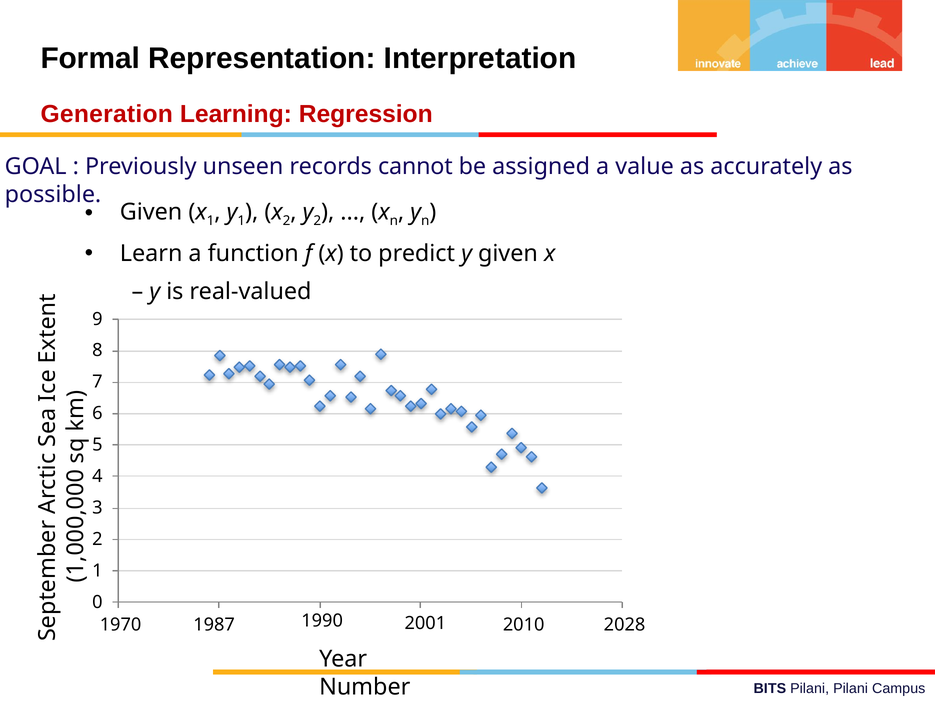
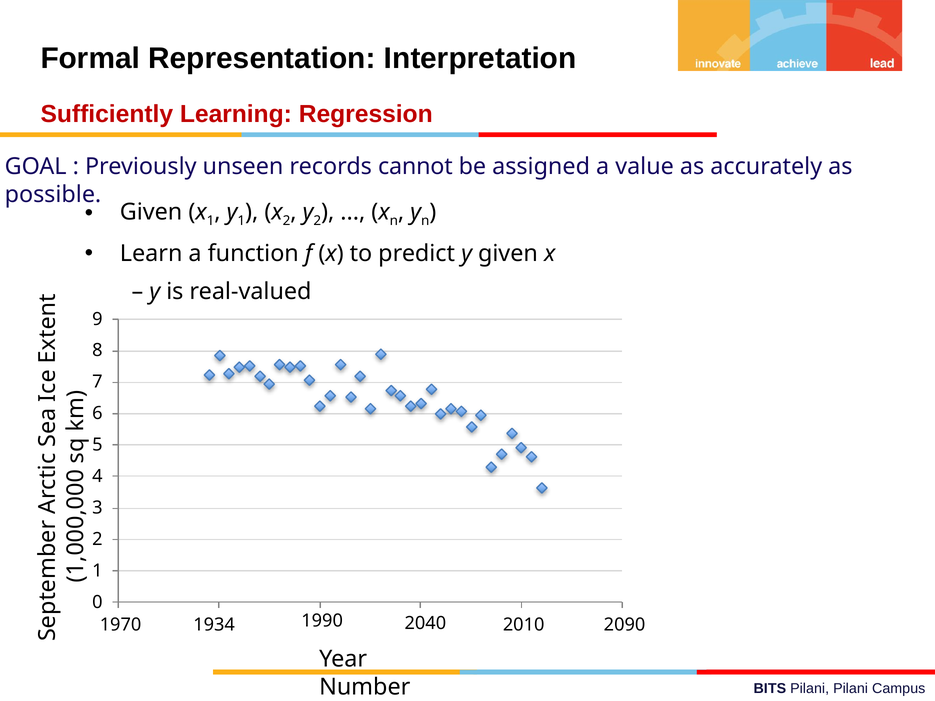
Generation: Generation -> Sufficiently
2001: 2001 -> 2040
1987: 1987 -> 1934
2028: 2028 -> 2090
